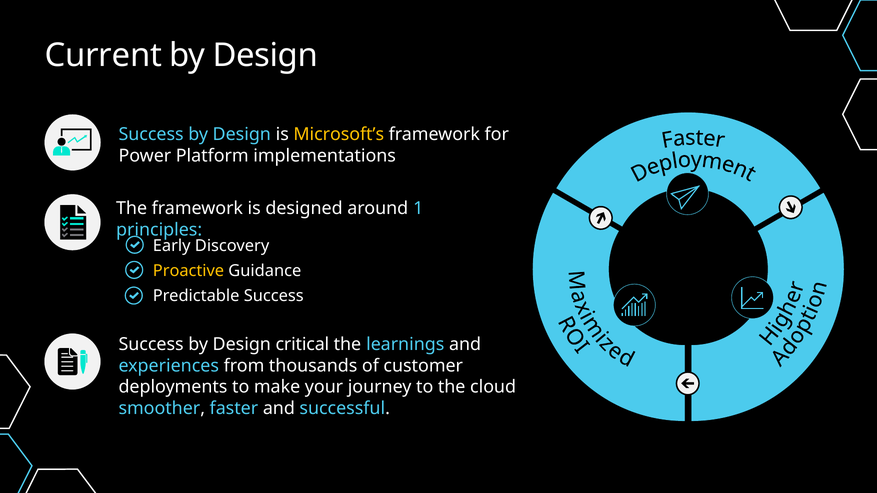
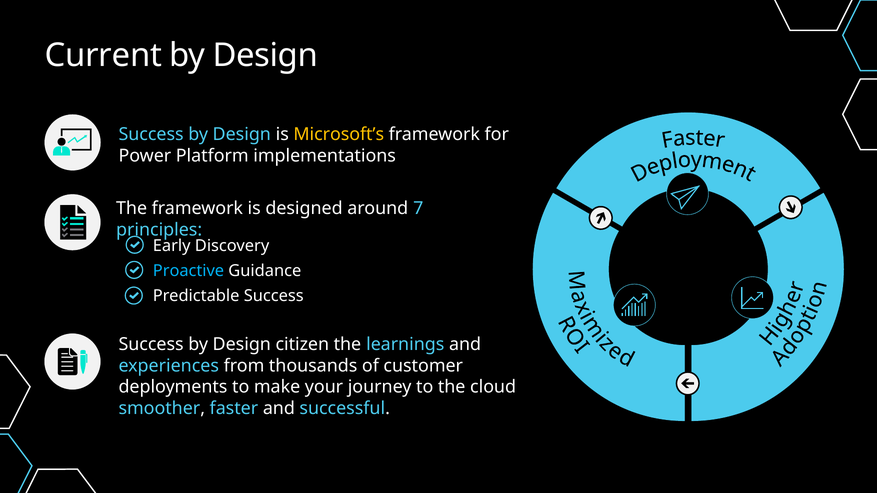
1: 1 -> 7
Proactive colour: yellow -> light blue
critical: critical -> citizen
